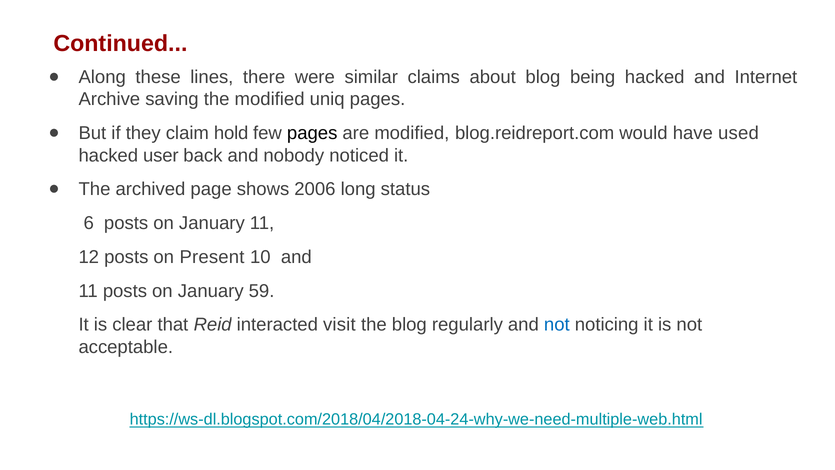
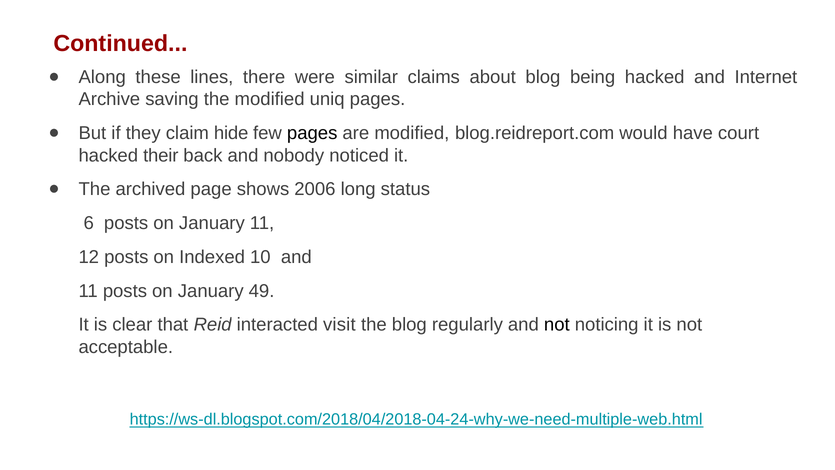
hold: hold -> hide
used: used -> court
user: user -> their
Present: Present -> Indexed
59: 59 -> 49
not at (557, 325) colour: blue -> black
